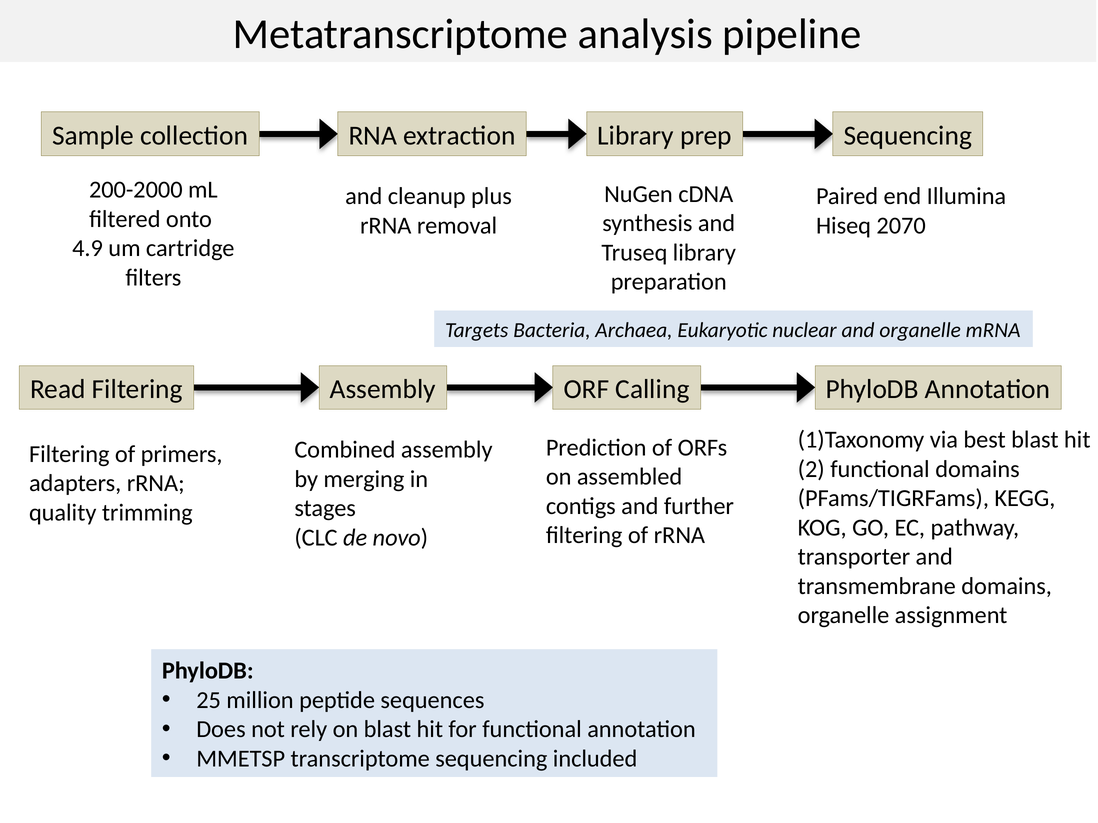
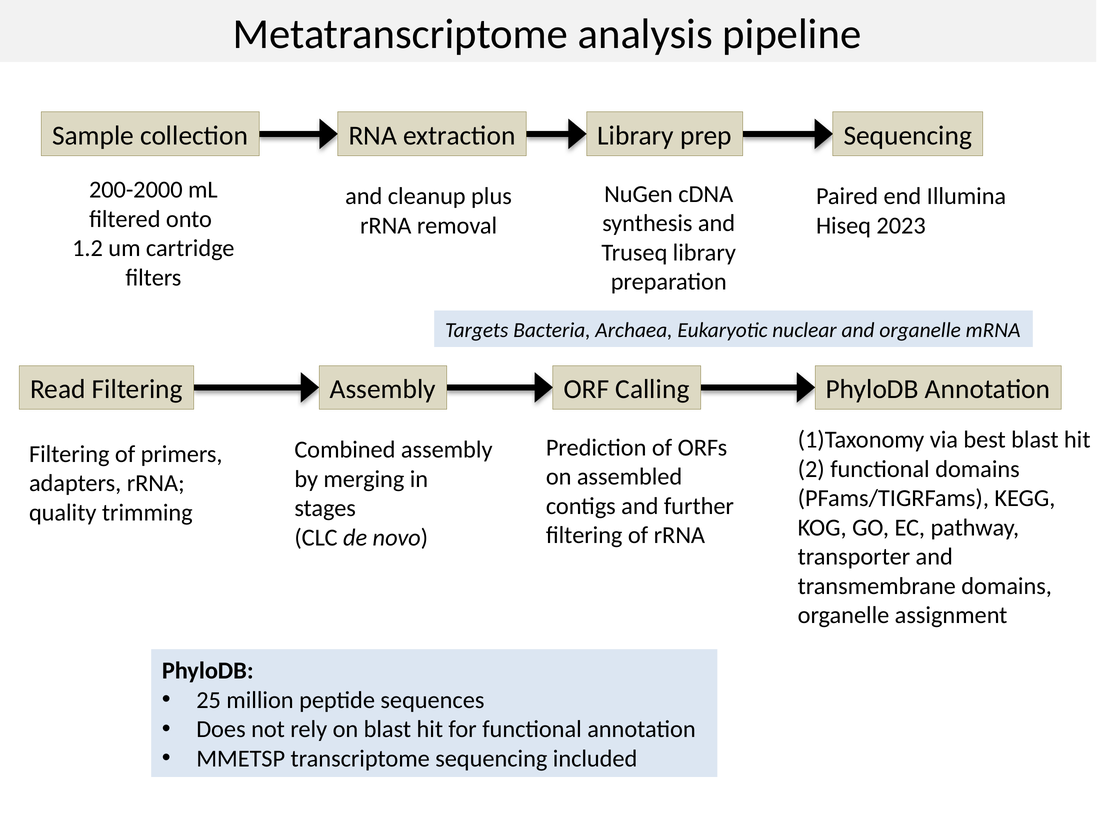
2070: 2070 -> 2023
4.9: 4.9 -> 1.2
